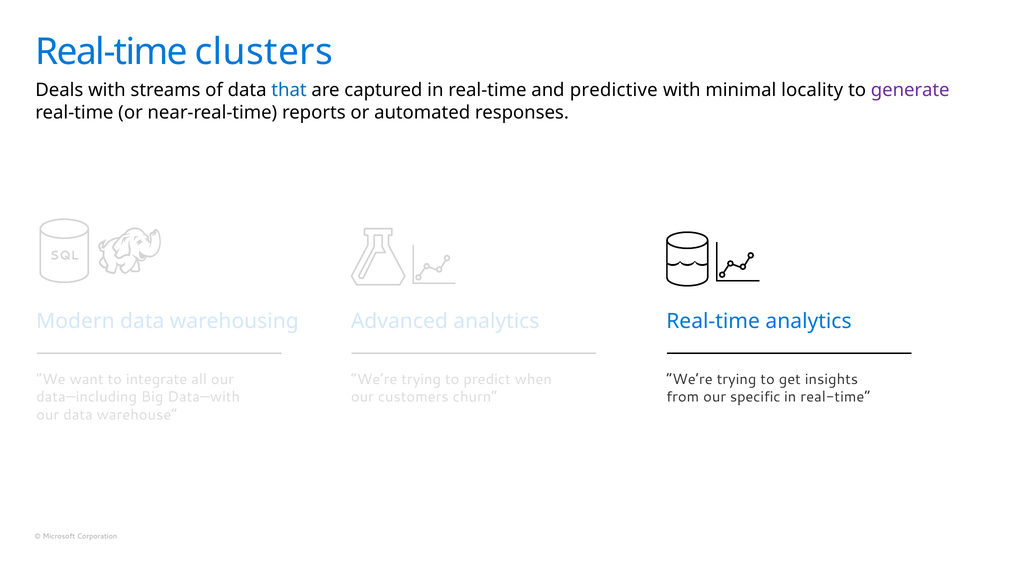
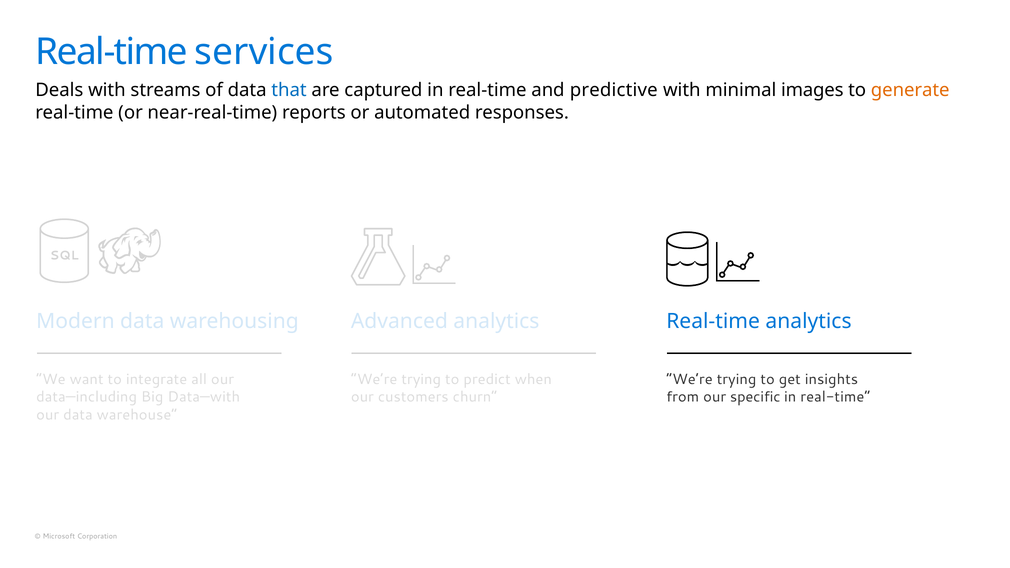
clusters: clusters -> services
locality: locality -> images
generate colour: purple -> orange
